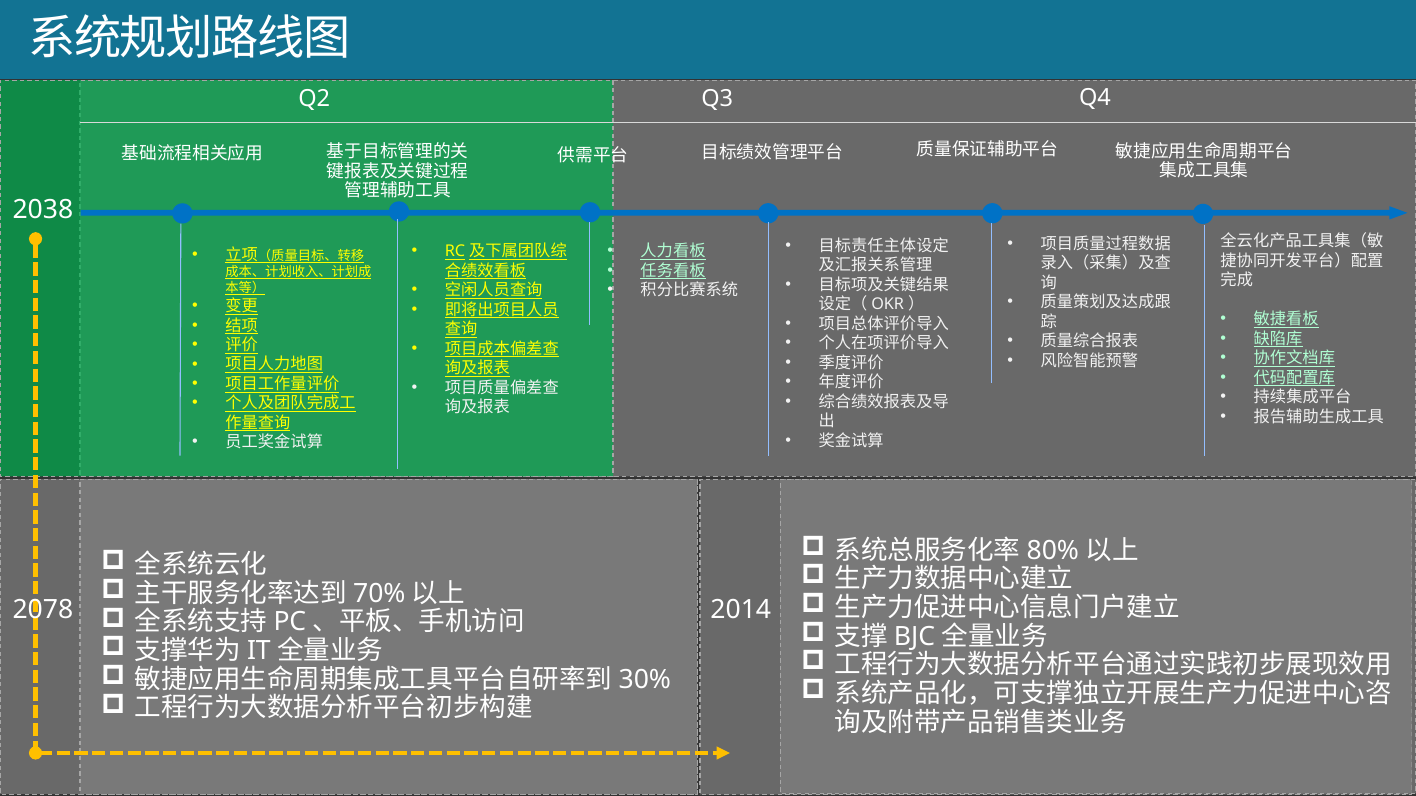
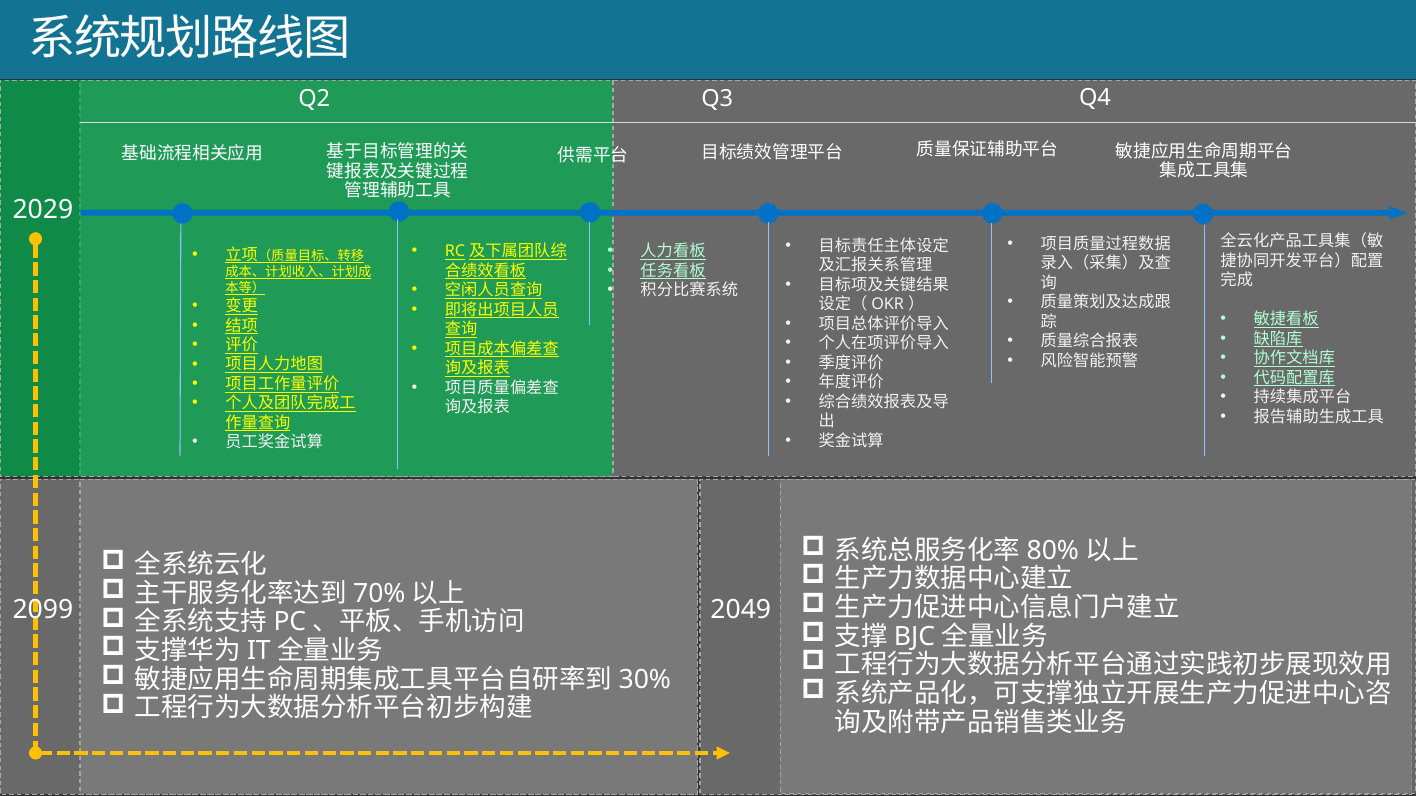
2038: 2038 -> 2029
2078: 2078 -> 2099
2014: 2014 -> 2049
